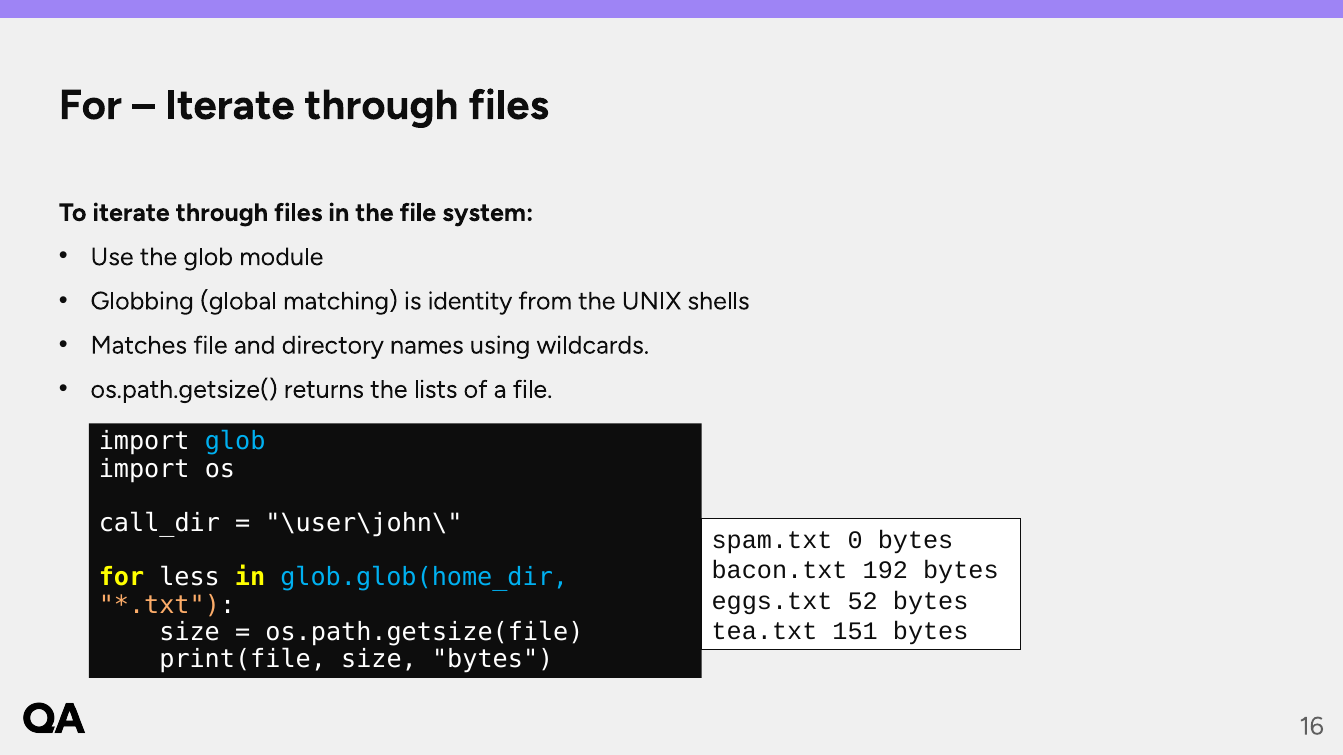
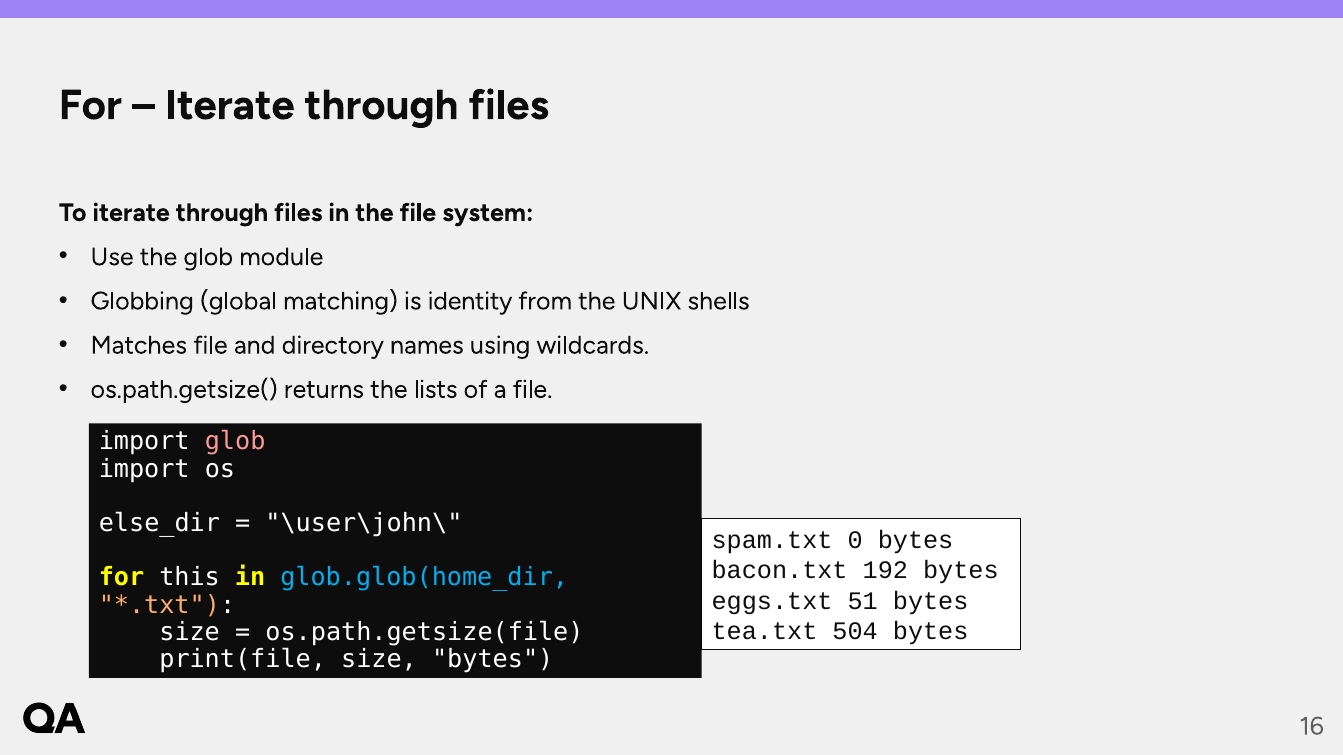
glob at (235, 442) colour: light blue -> pink
call_dir: call_dir -> else_dir
less: less -> this
52: 52 -> 51
151: 151 -> 504
